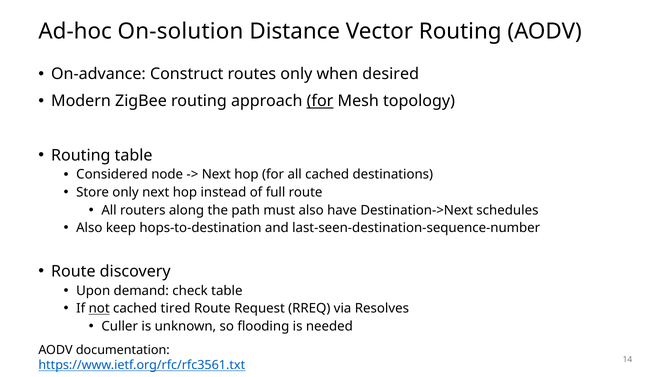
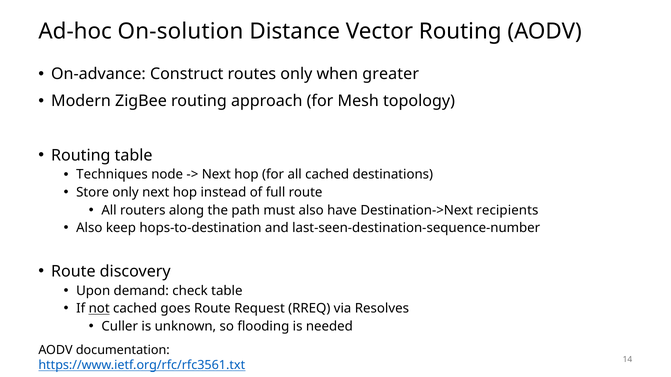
desired: desired -> greater
for at (320, 101) underline: present -> none
Considered: Considered -> Techniques
schedules: schedules -> recipients
tired: tired -> goes
